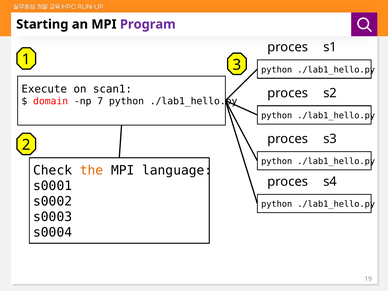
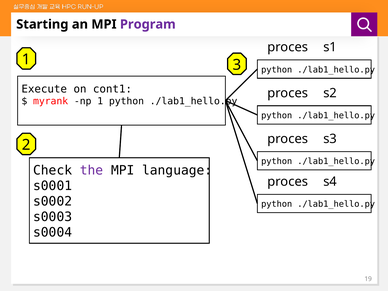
scan1: scan1 -> cont1
domain: domain -> myrank
np 7: 7 -> 1
the colour: orange -> purple
